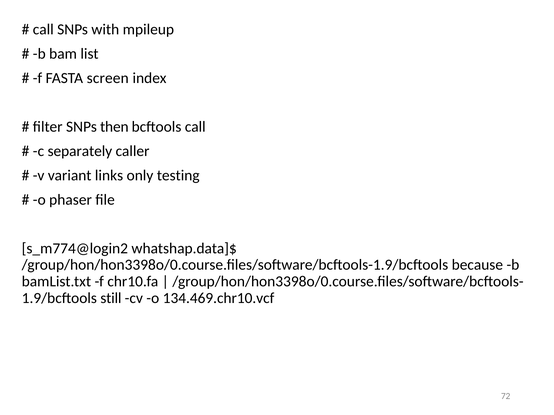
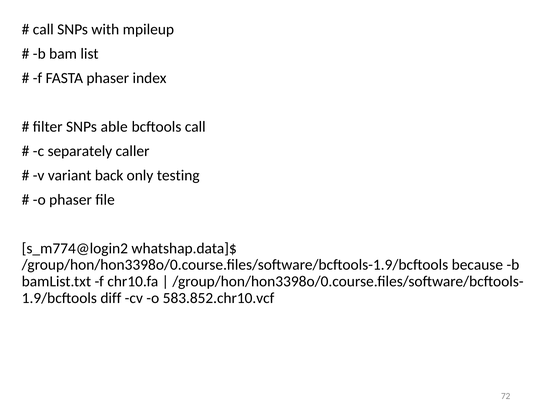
FASTA screen: screen -> phaser
then: then -> able
links: links -> back
still: still -> diff
134.469.chr10.vcf: 134.469.chr10.vcf -> 583.852.chr10.vcf
